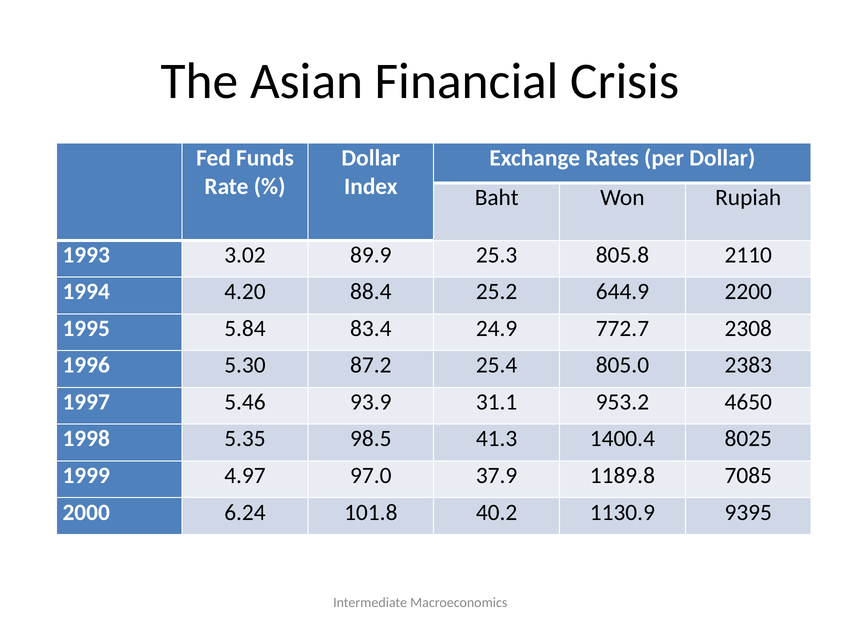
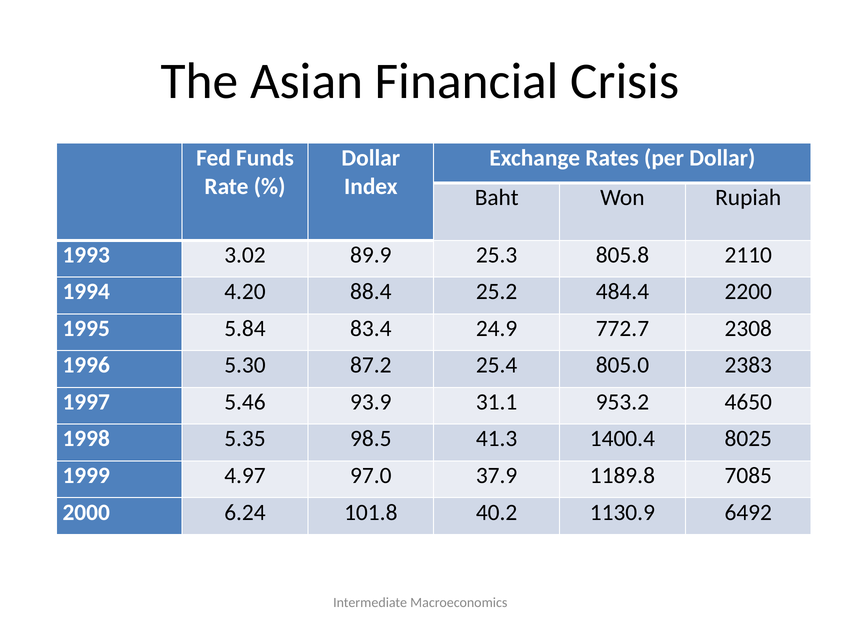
644.9: 644.9 -> 484.4
9395: 9395 -> 6492
